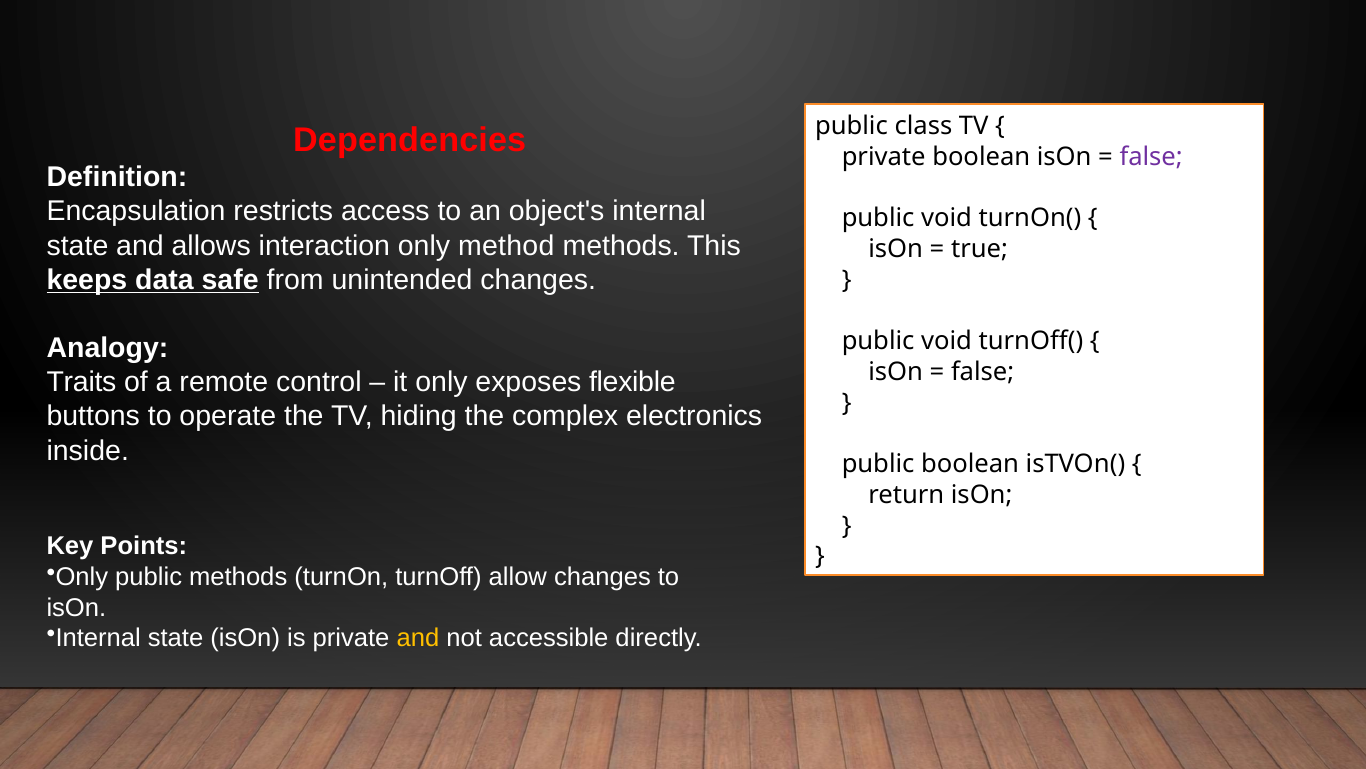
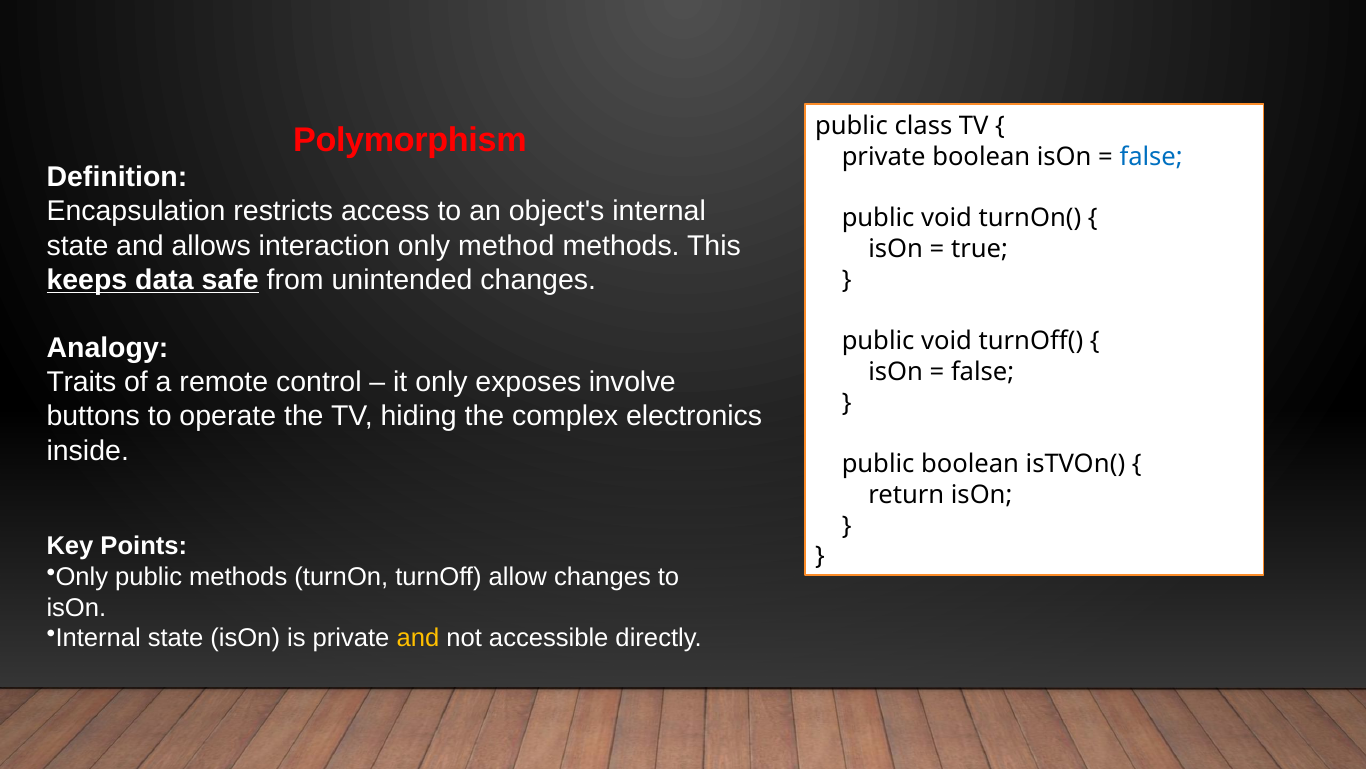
Dependencies: Dependencies -> Polymorphism
false at (1151, 156) colour: purple -> blue
flexible: flexible -> involve
